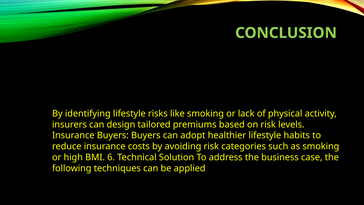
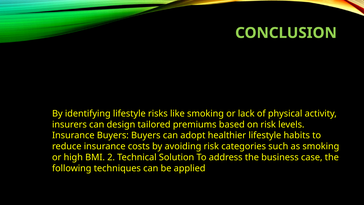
6: 6 -> 2
